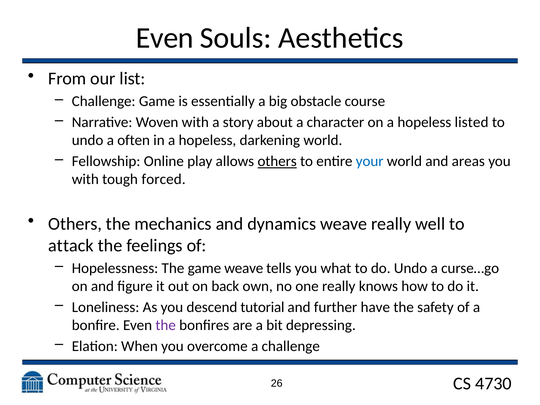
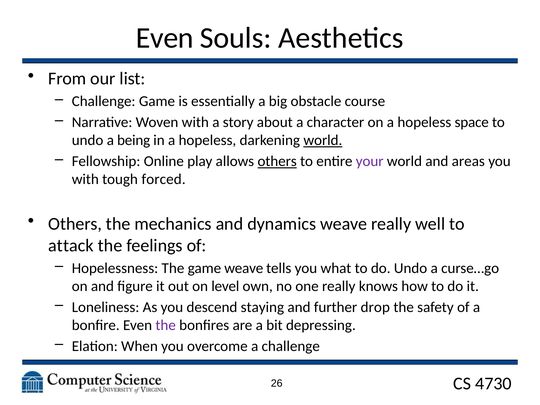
listed: listed -> space
often: often -> being
world at (323, 140) underline: none -> present
your colour: blue -> purple
back: back -> level
tutorial: tutorial -> staying
have: have -> drop
